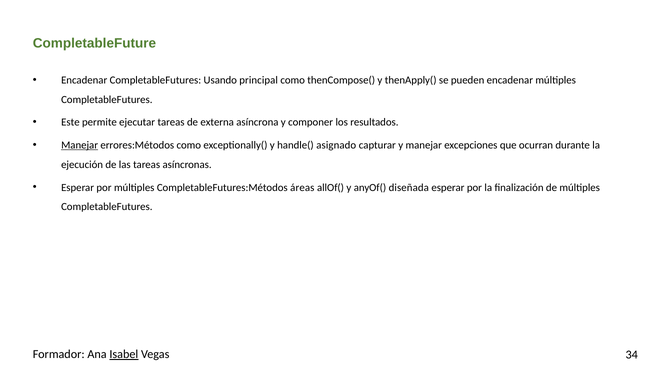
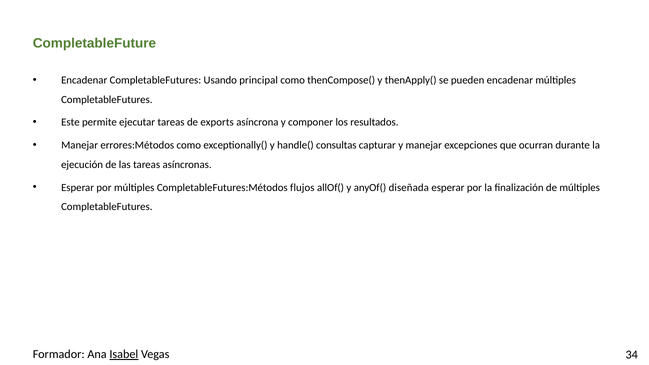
externa: externa -> exports
Manejar at (80, 145) underline: present -> none
asignado: asignado -> consultas
áreas: áreas -> flujos
